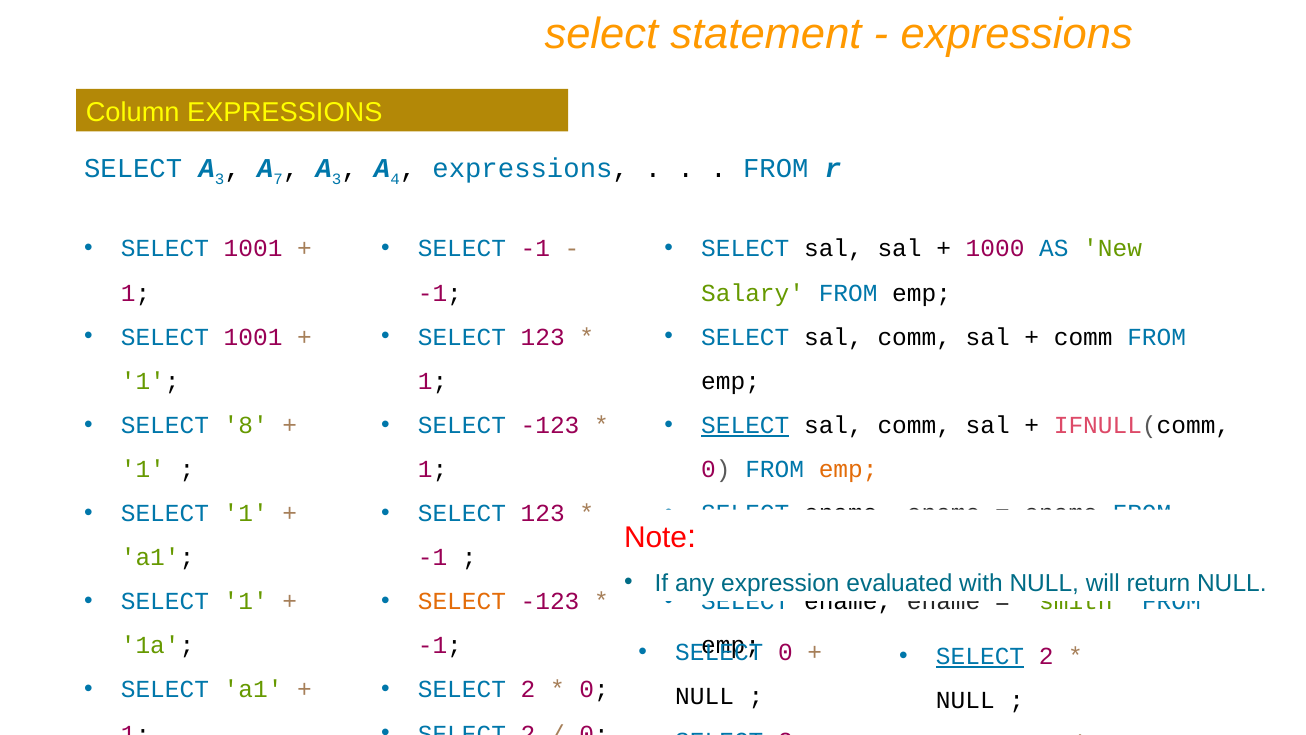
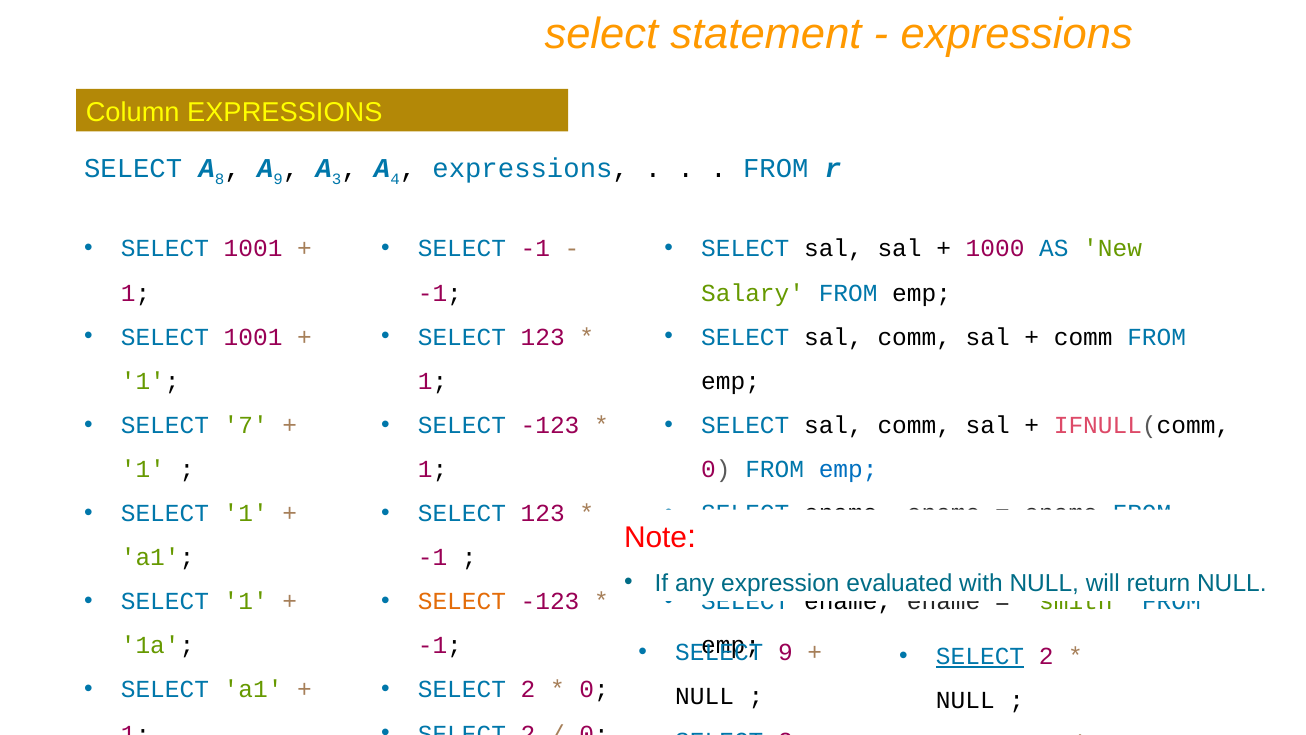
3 at (220, 179): 3 -> 8
7 at (278, 179): 7 -> 9
8: 8 -> 7
SELECT at (745, 425) underline: present -> none
emp at (848, 469) colour: orange -> blue
0 at (785, 652): 0 -> 9
